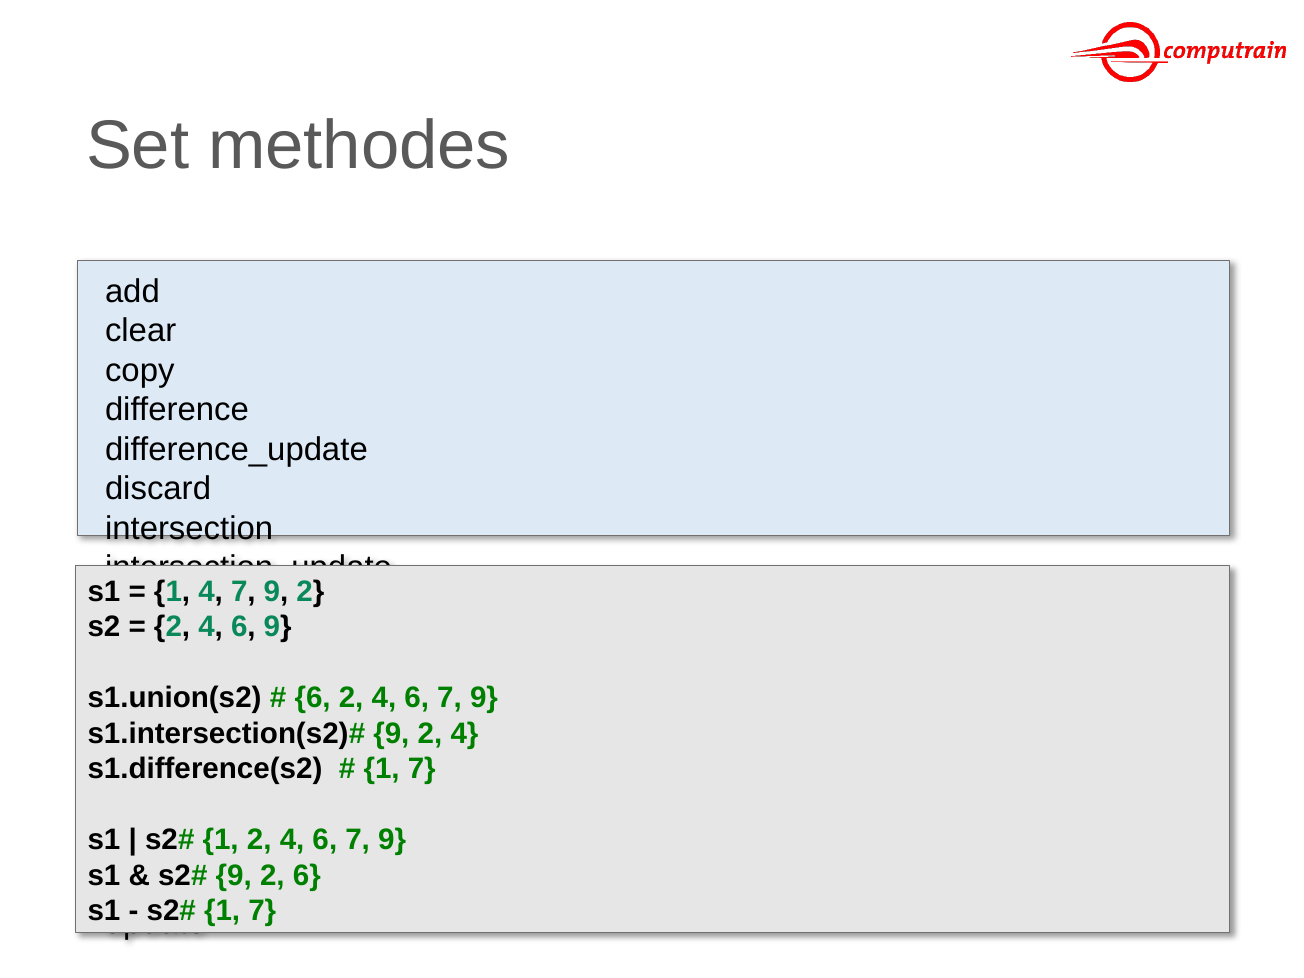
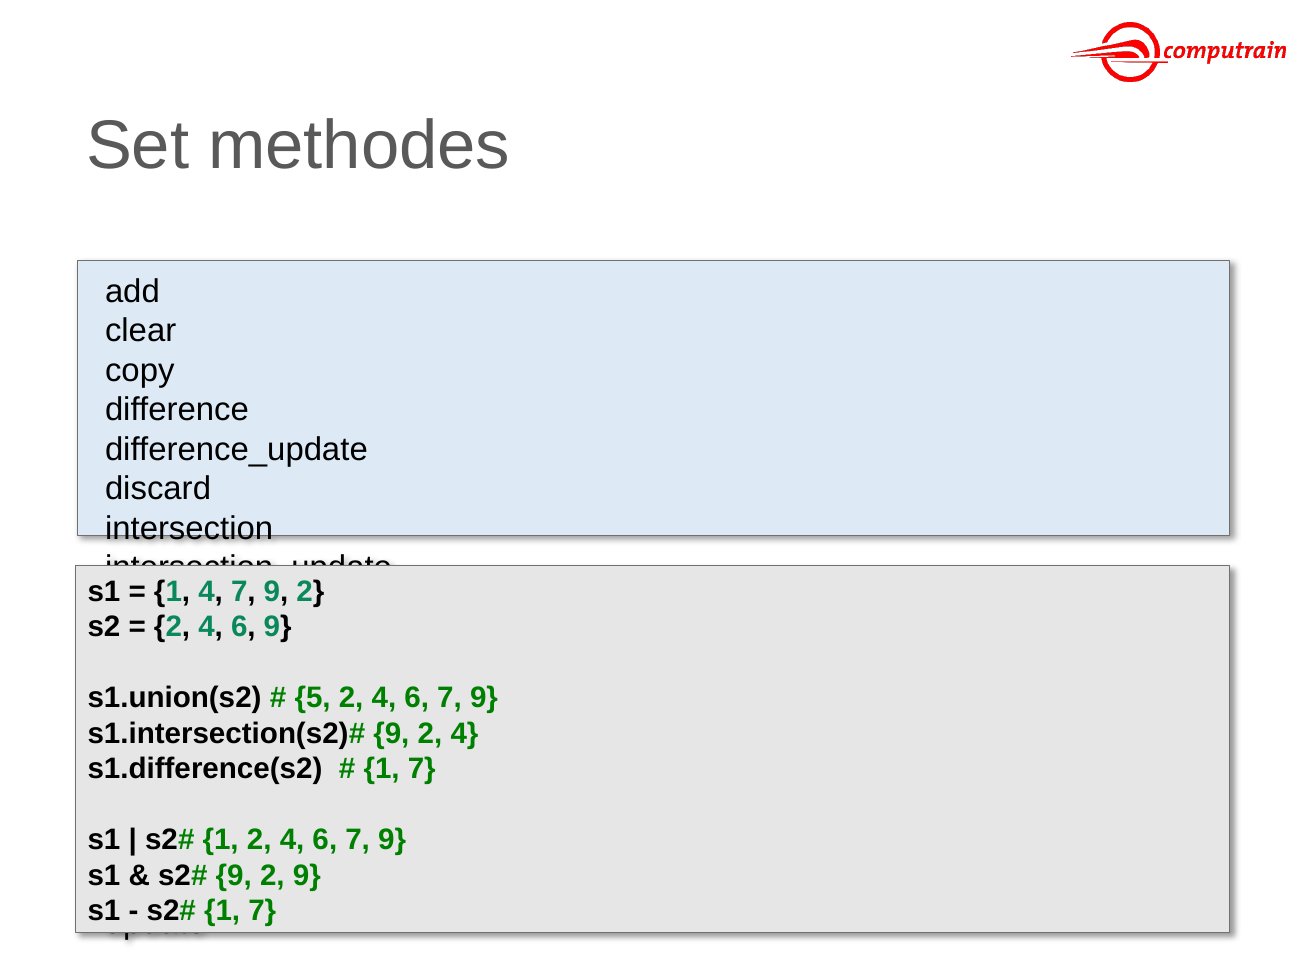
6 at (313, 698): 6 -> 5
2 6: 6 -> 9
